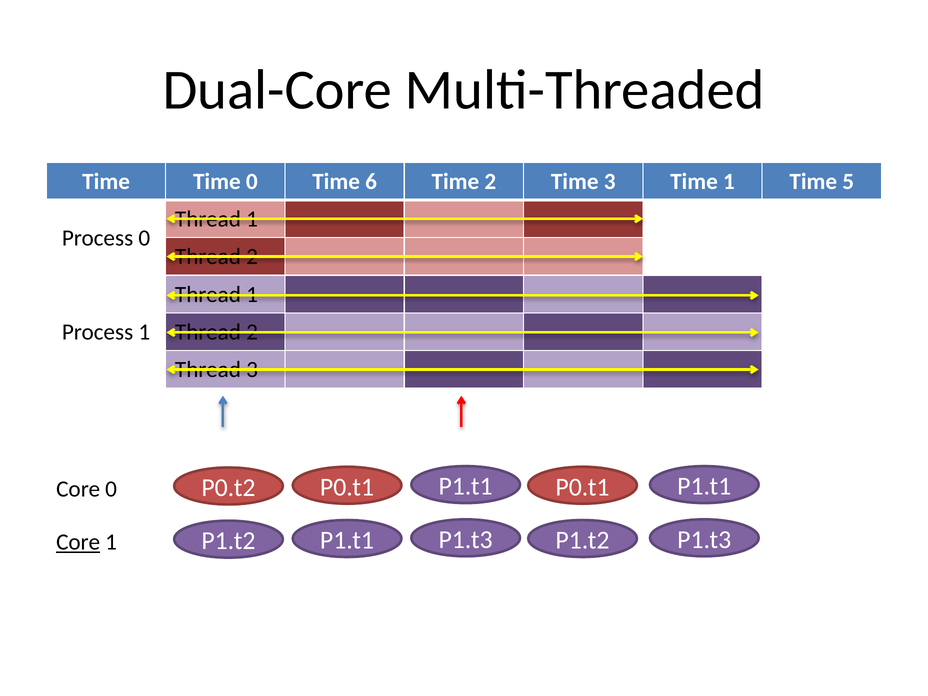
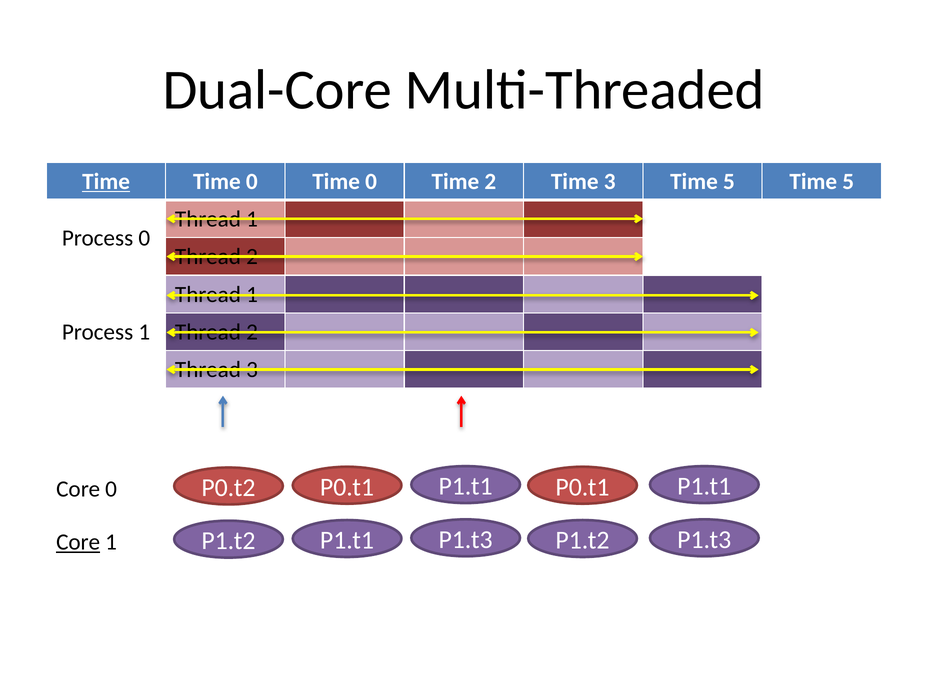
Time at (106, 181) underline: none -> present
0 Time 6: 6 -> 0
3 Time 1: 1 -> 5
